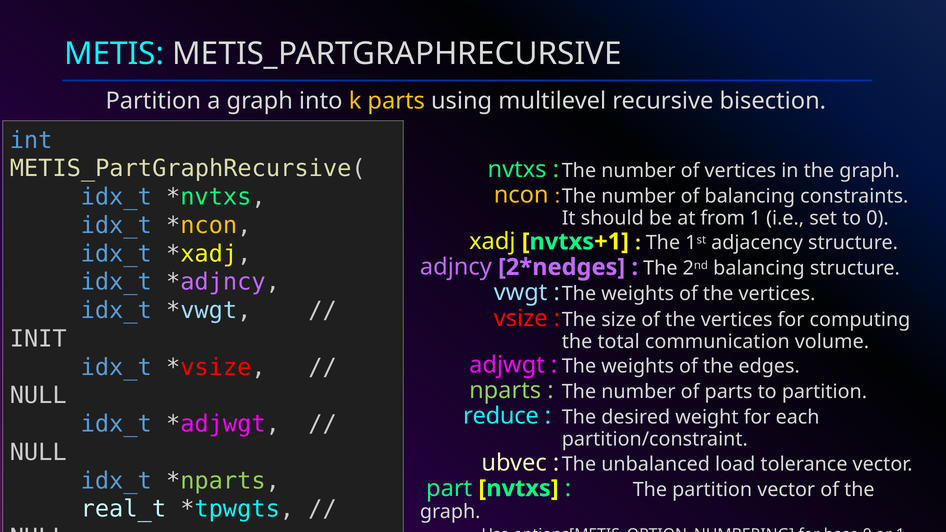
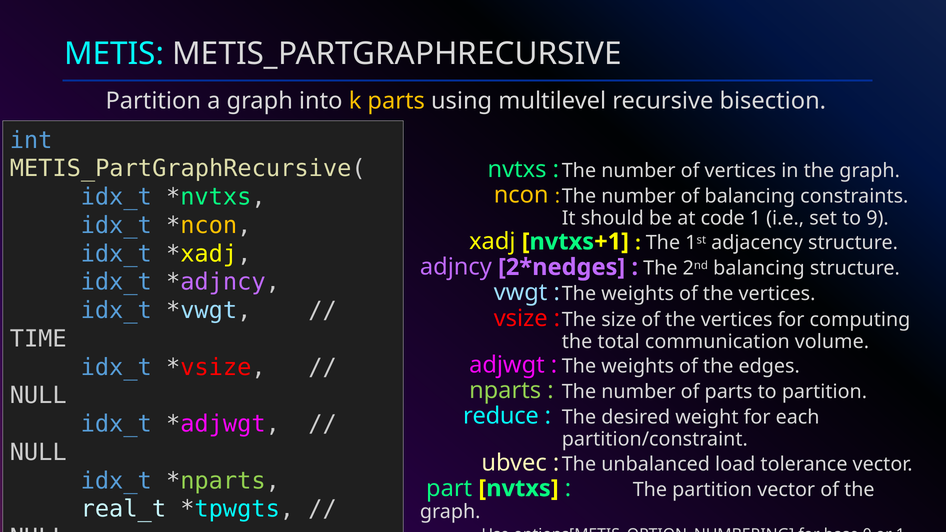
from: from -> code
to 0: 0 -> 9
INIT: INIT -> TIME
